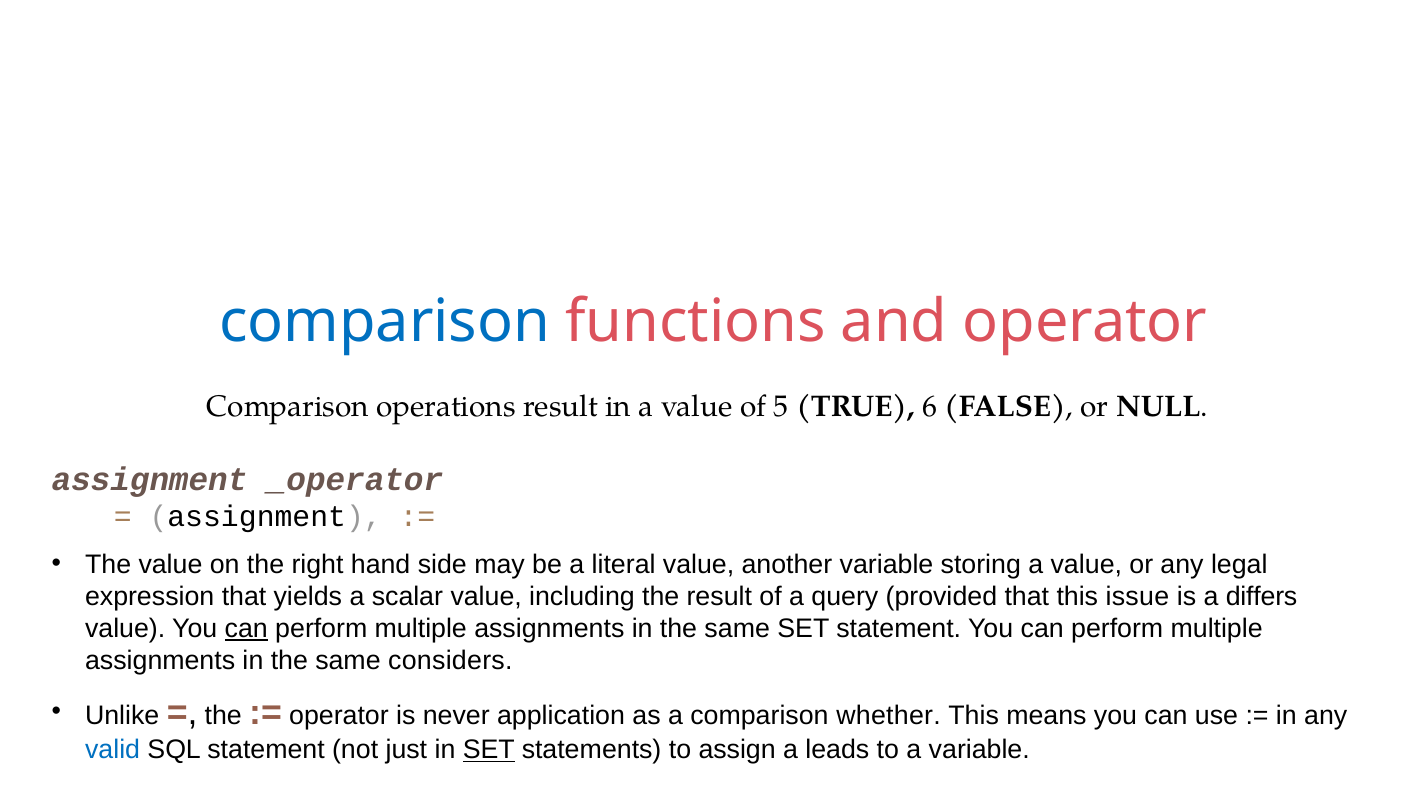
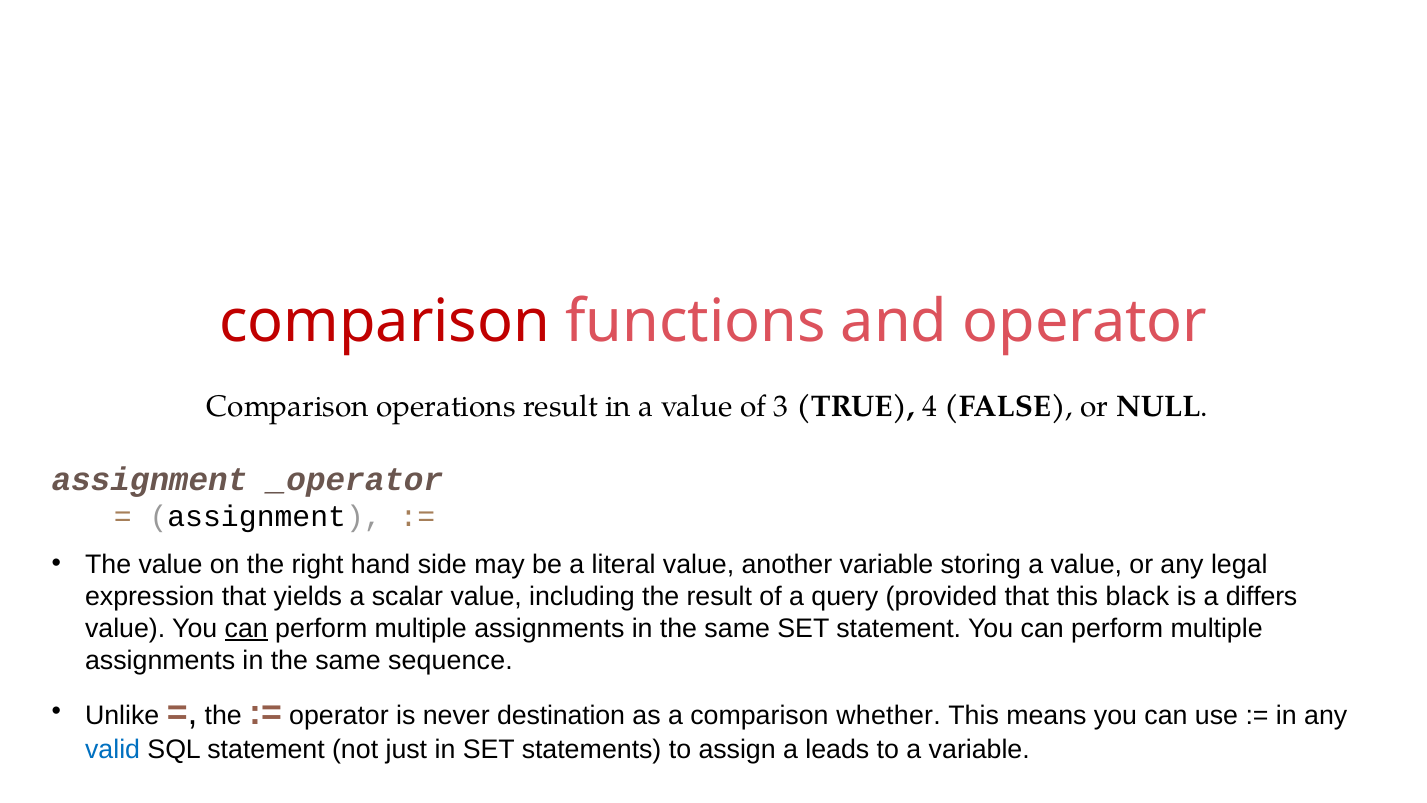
comparison at (385, 322) colour: blue -> red
5: 5 -> 3
6: 6 -> 4
issue: issue -> black
considers: considers -> sequence
application: application -> destination
SET at (489, 750) underline: present -> none
